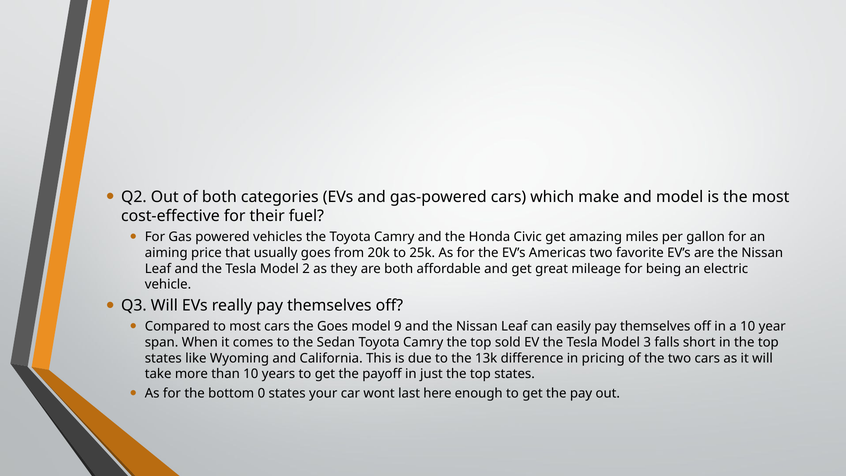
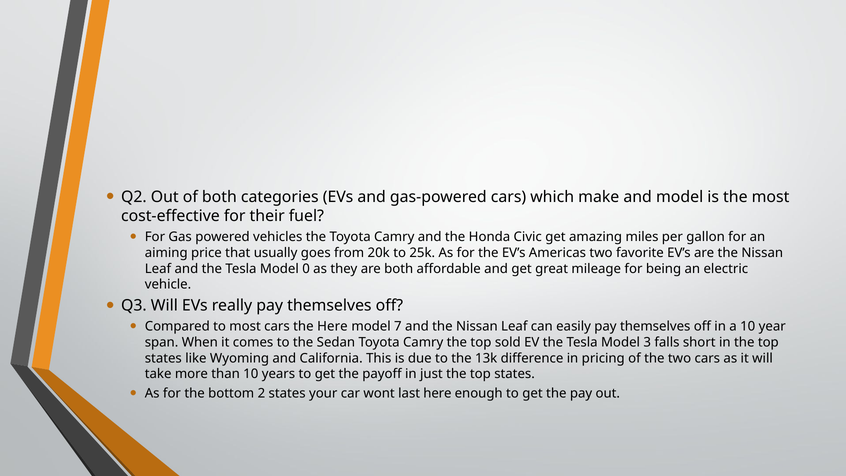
2: 2 -> 0
the Goes: Goes -> Here
9: 9 -> 7
0: 0 -> 2
